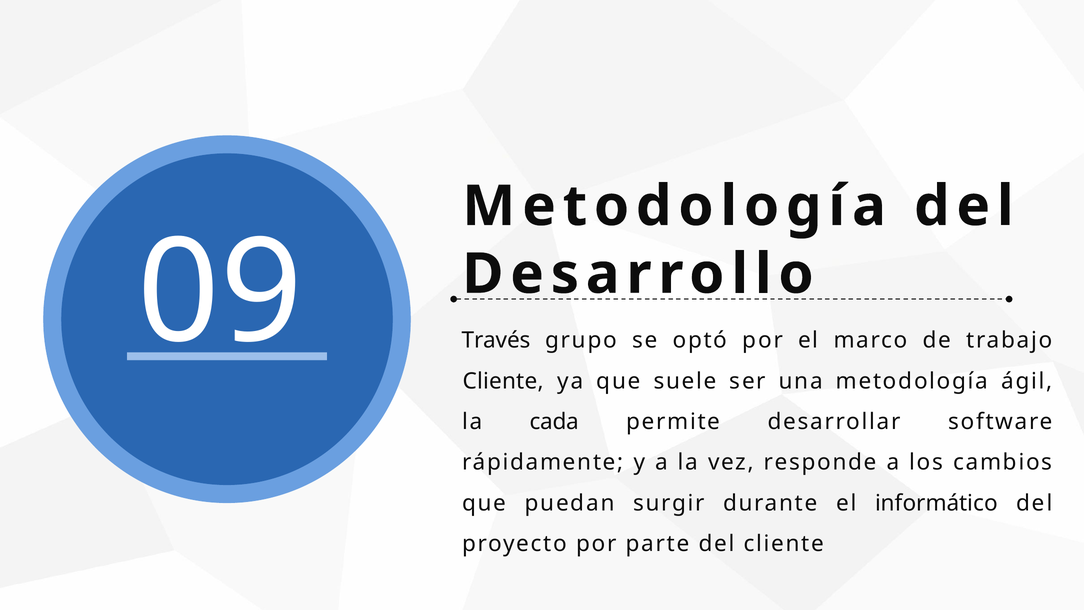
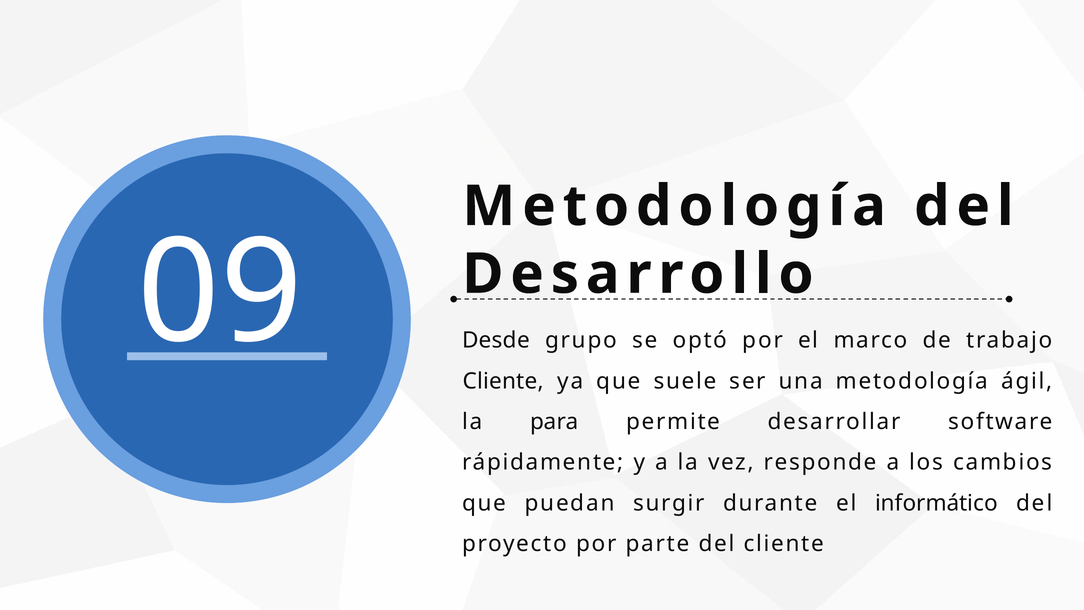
Través: Través -> Desde
cada: cada -> para
